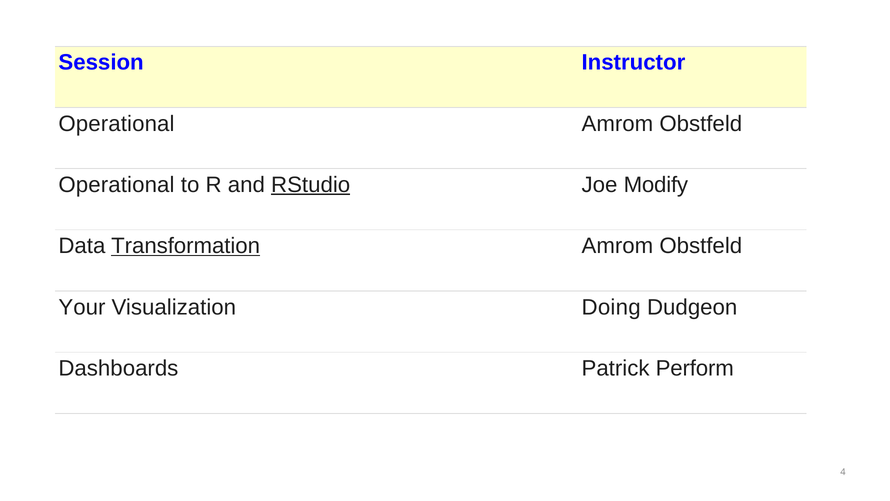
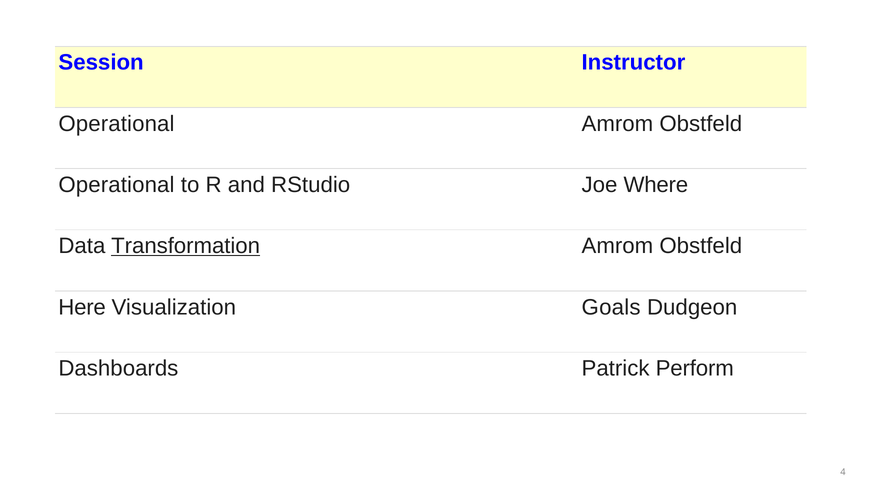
RStudio underline: present -> none
Modify: Modify -> Where
Your: Your -> Here
Doing: Doing -> Goals
